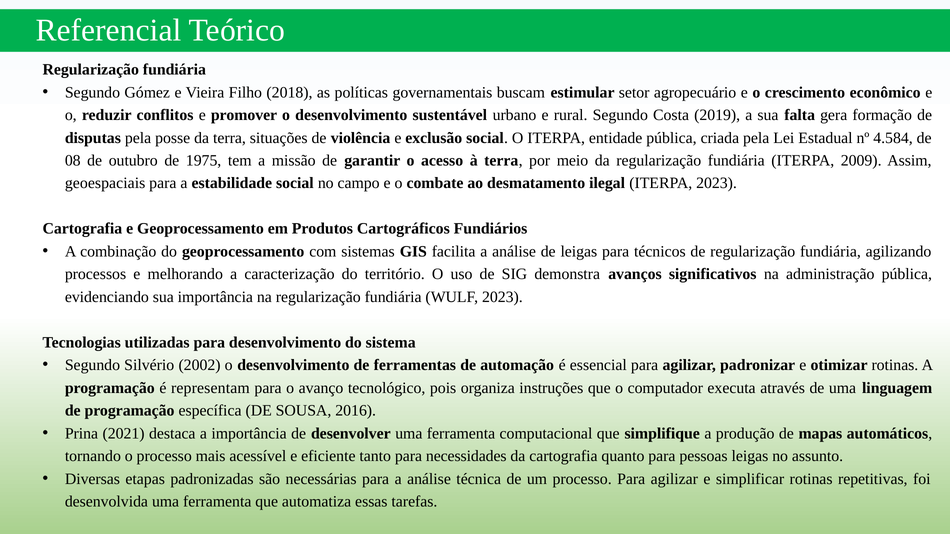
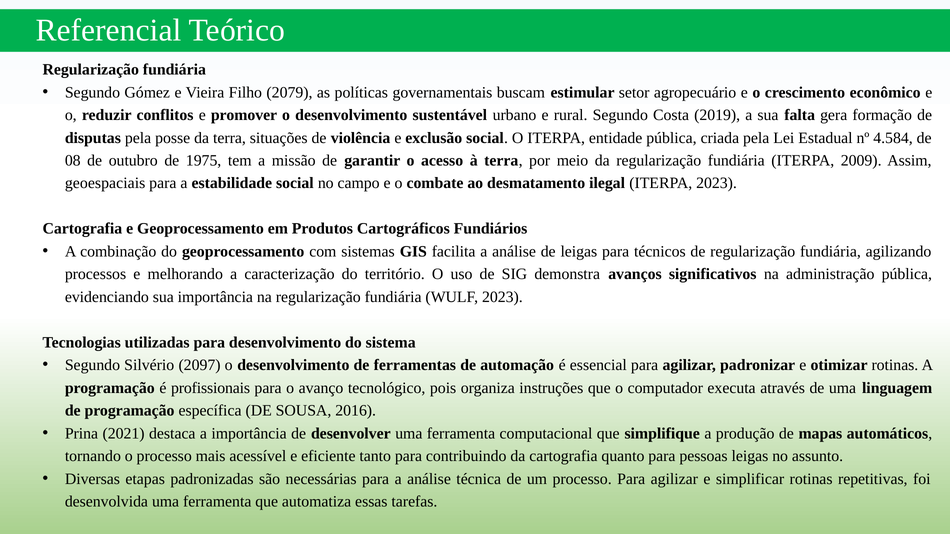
2018: 2018 -> 2079
2002: 2002 -> 2097
representam: representam -> profissionais
necessidades: necessidades -> contribuindo
